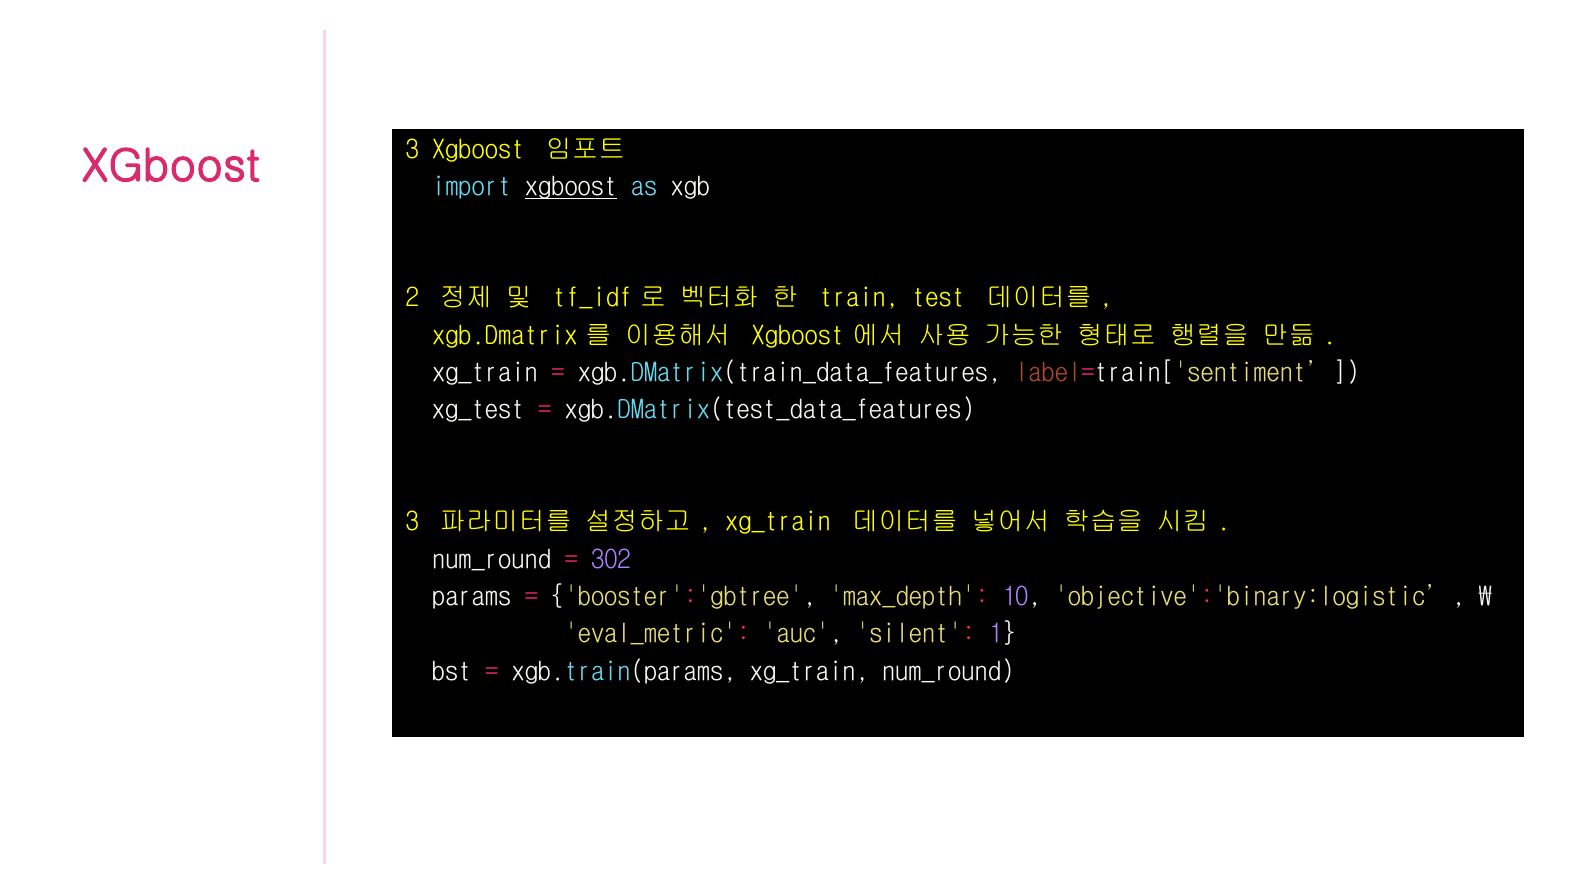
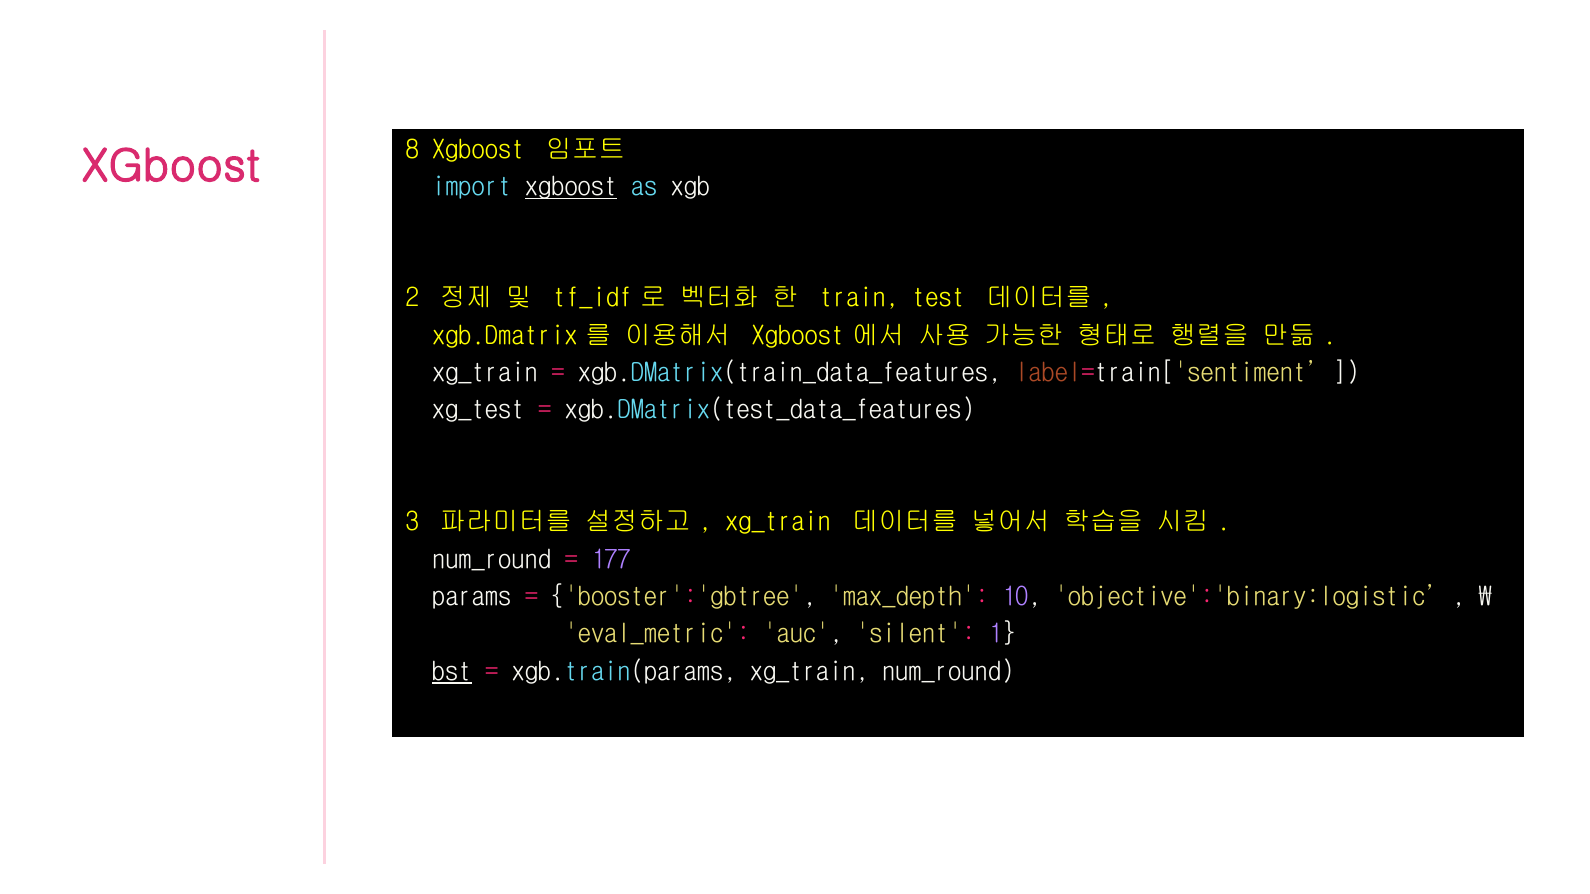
XGboost 3: 3 -> 8
302: 302 -> 177
bst underline: none -> present
